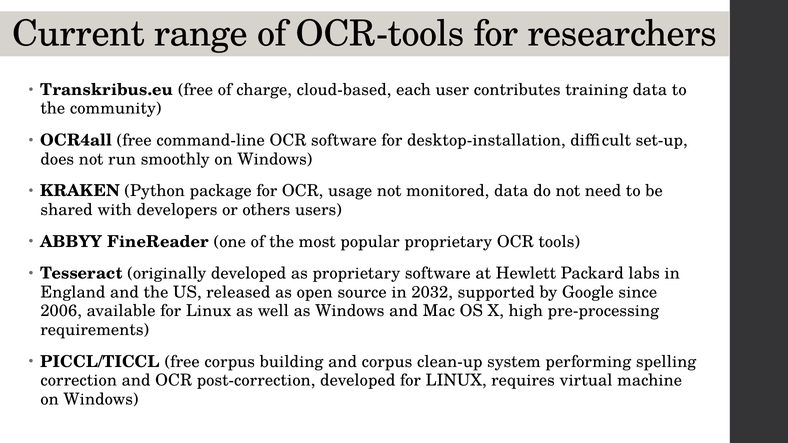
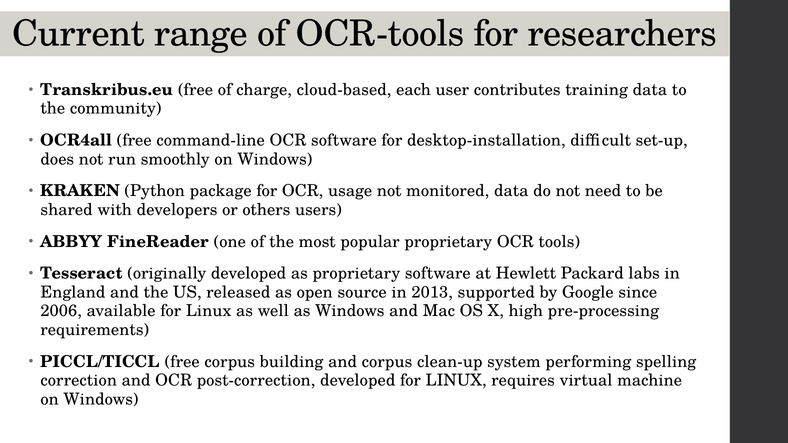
2032: 2032 -> 2013
